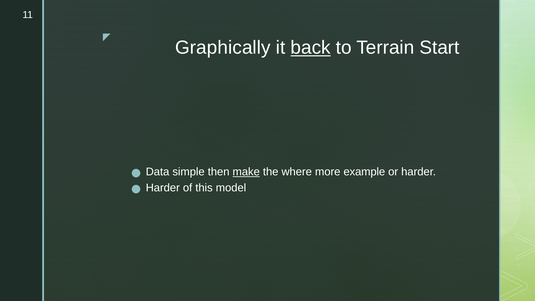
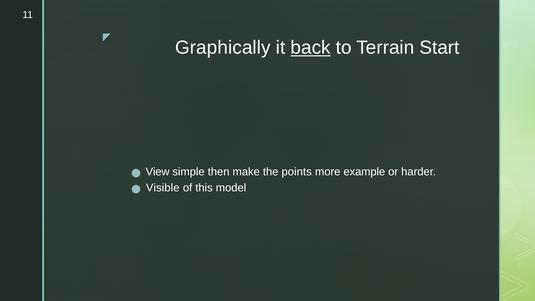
Data: Data -> View
make underline: present -> none
where: where -> points
Harder at (163, 188): Harder -> Visible
